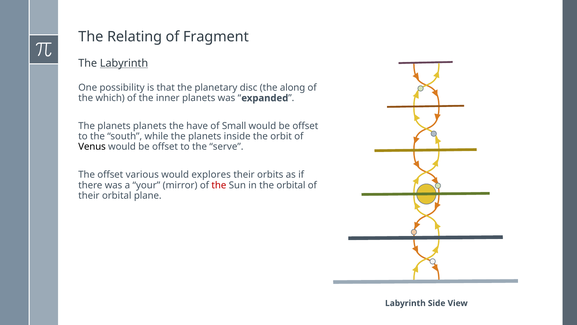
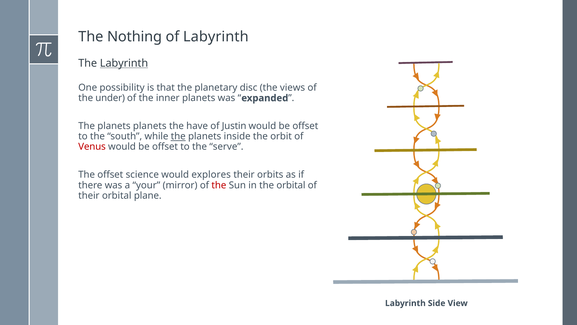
Relating: Relating -> Nothing
of Fragment: Fragment -> Labyrinth
along: along -> views
which: which -> under
Small: Small -> Justin
the at (178, 136) underline: none -> present
Venus colour: black -> red
various: various -> science
